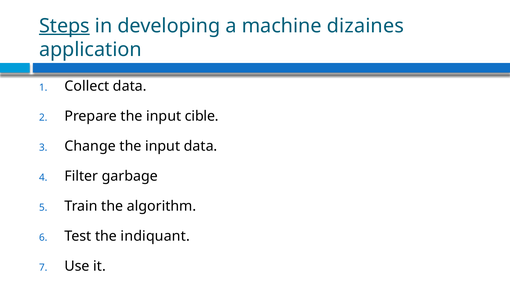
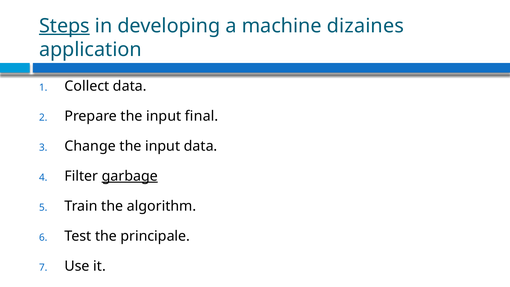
cible: cible -> final
garbage underline: none -> present
indiquant: indiquant -> principale
